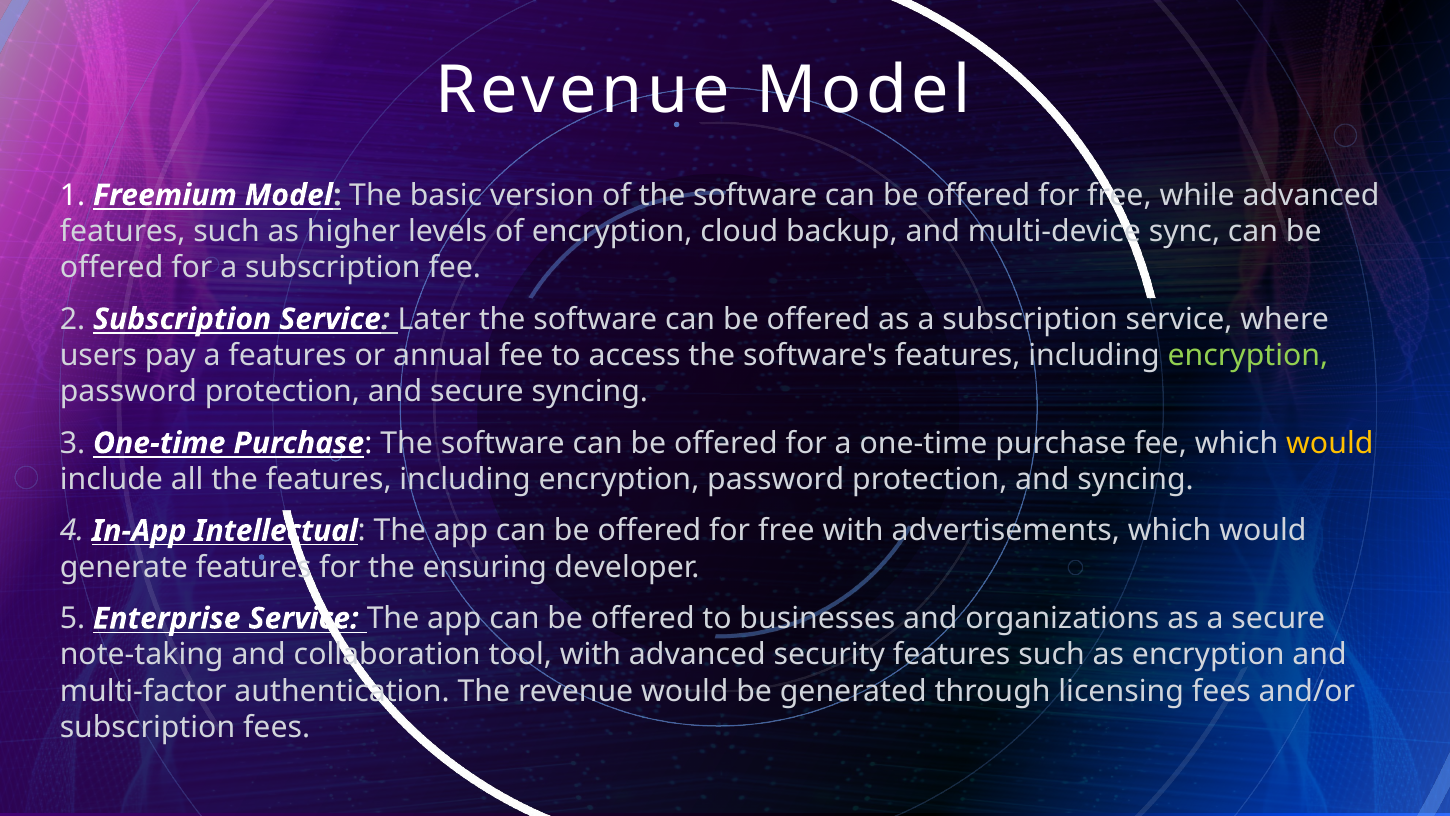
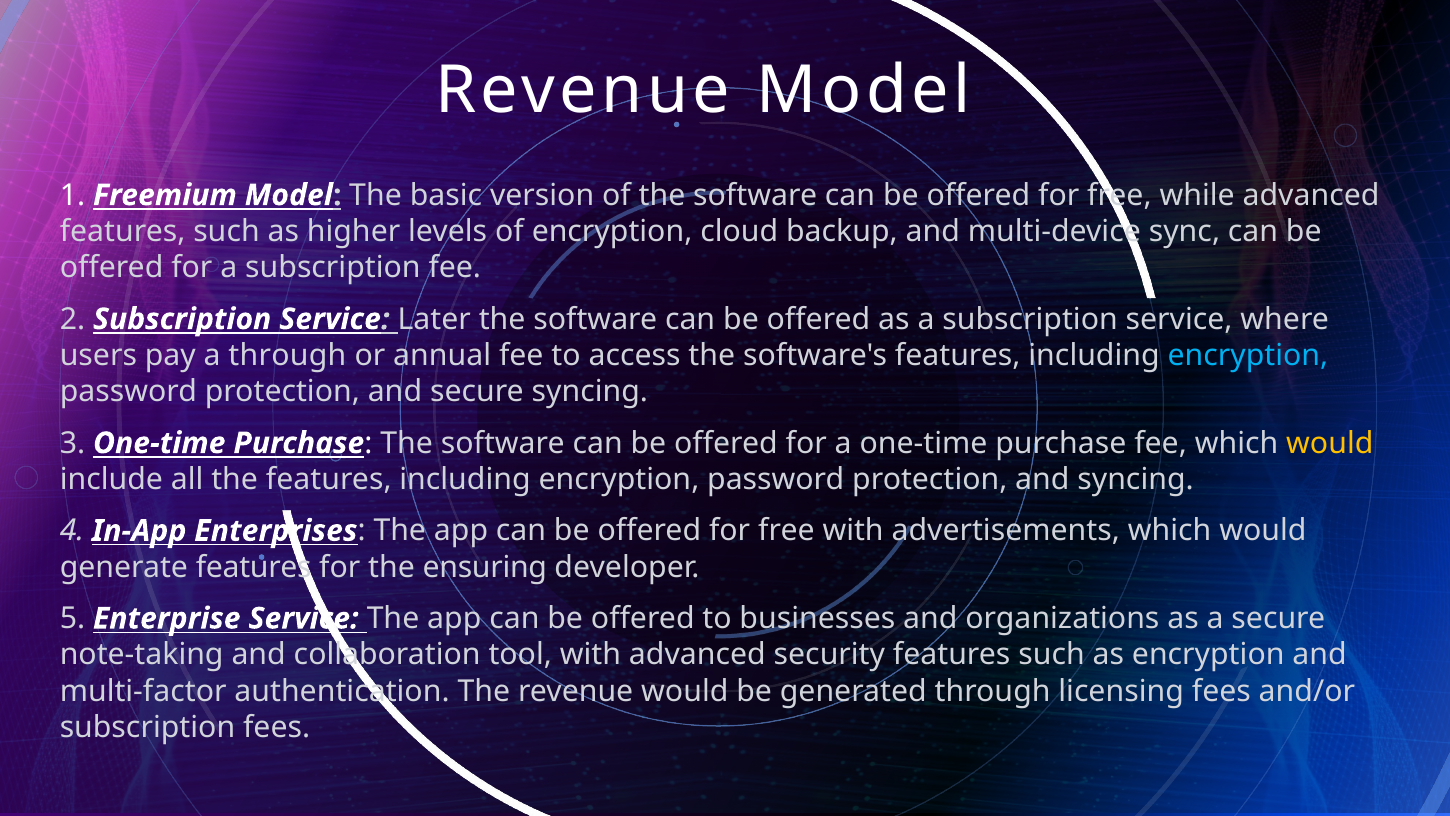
a features: features -> through
encryption at (1248, 355) colour: light green -> light blue
Intellectual: Intellectual -> Enterprises
